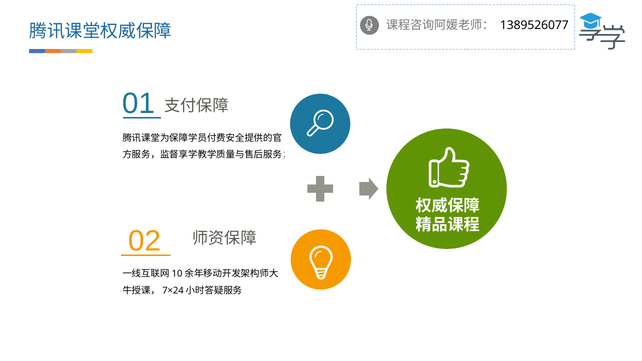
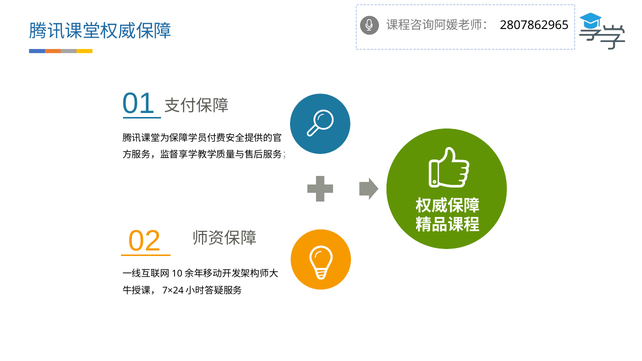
1389526077: 1389526077 -> 2807862965
